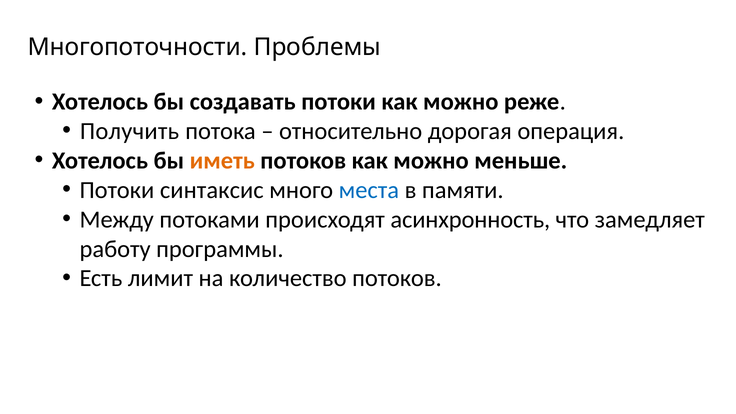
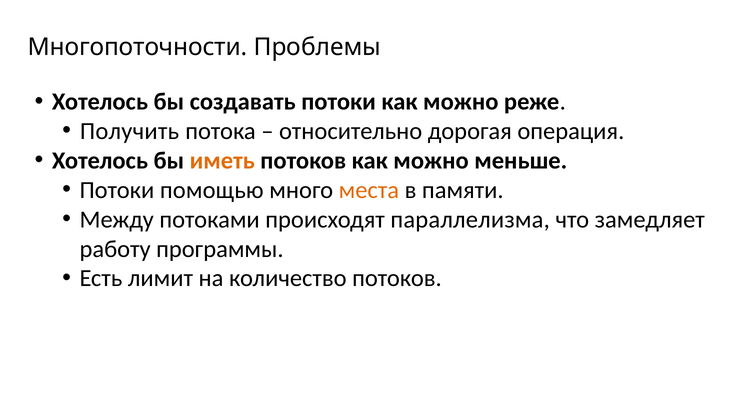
синтаксис: синтаксис -> помощью
места colour: blue -> orange
асинхронность: асинхронность -> параллелизма
